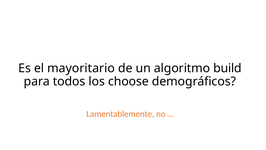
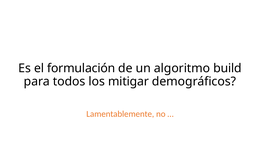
mayoritario: mayoritario -> formulación
choose: choose -> mitigar
